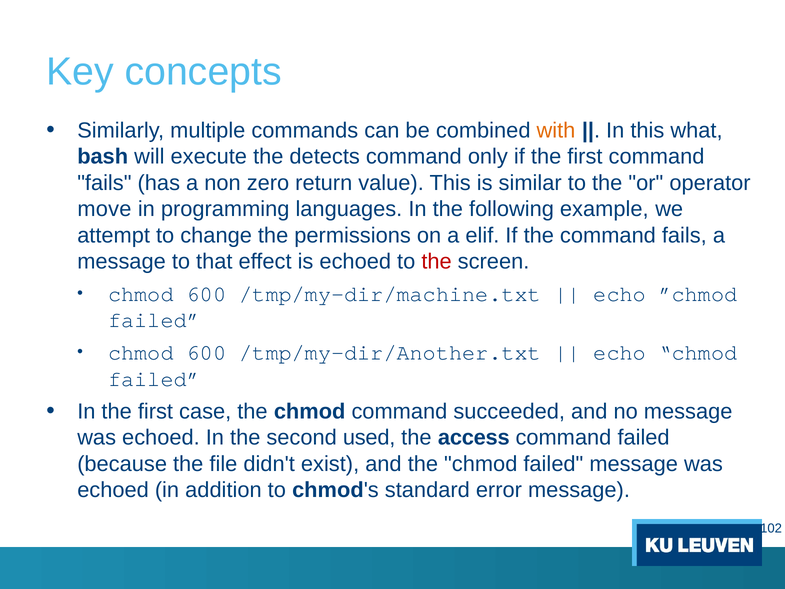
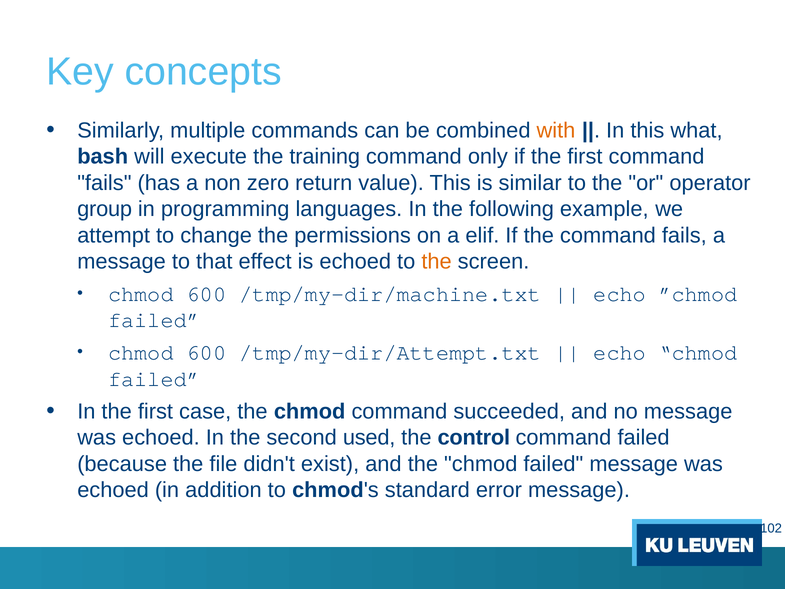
detects: detects -> training
move: move -> group
the at (437, 261) colour: red -> orange
/tmp/my-dir/Another.txt: /tmp/my-dir/Another.txt -> /tmp/my-dir/Attempt.txt
access: access -> control
